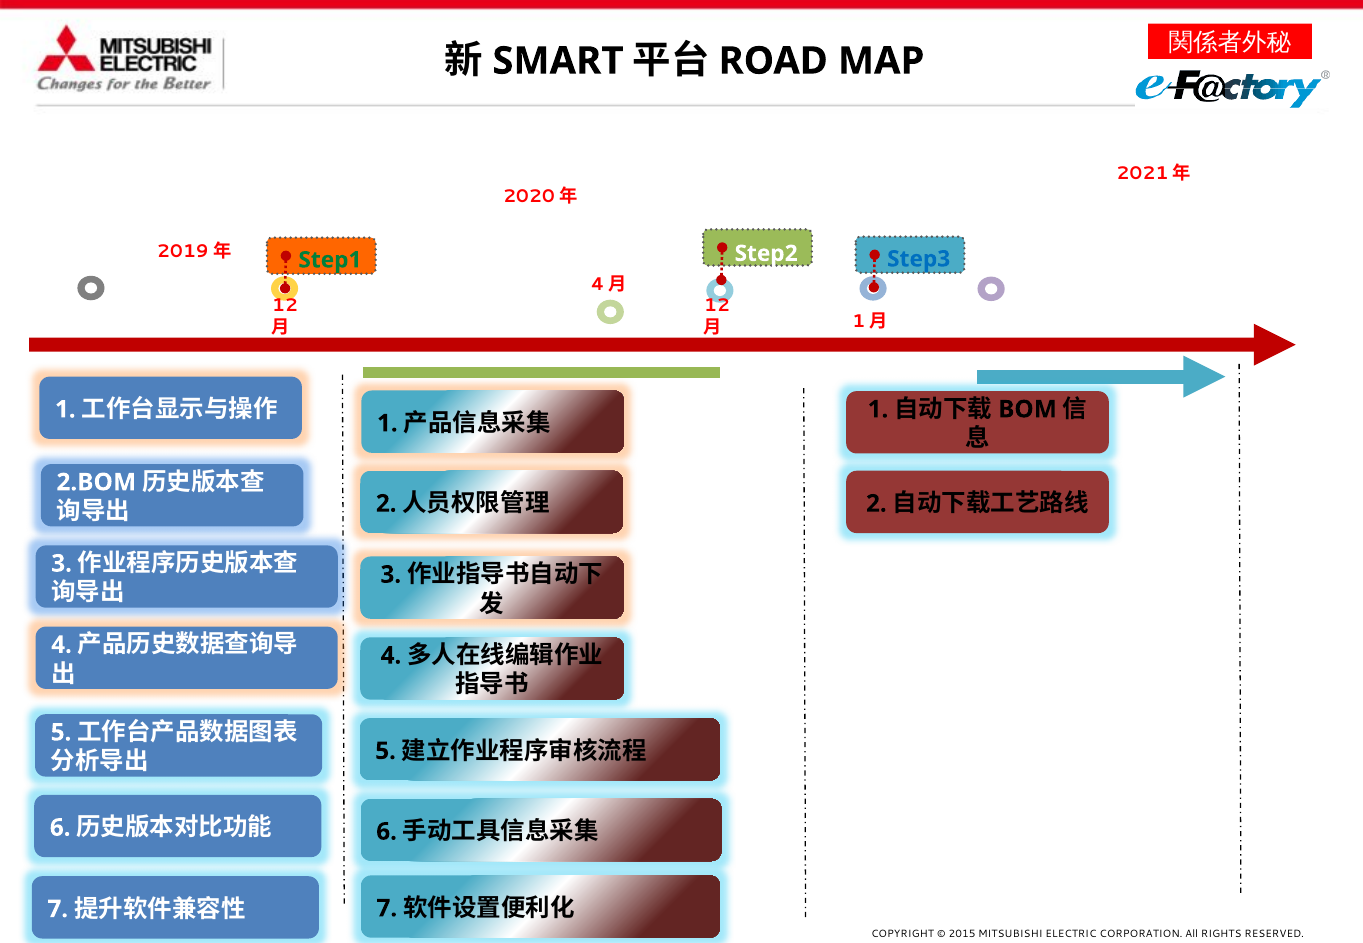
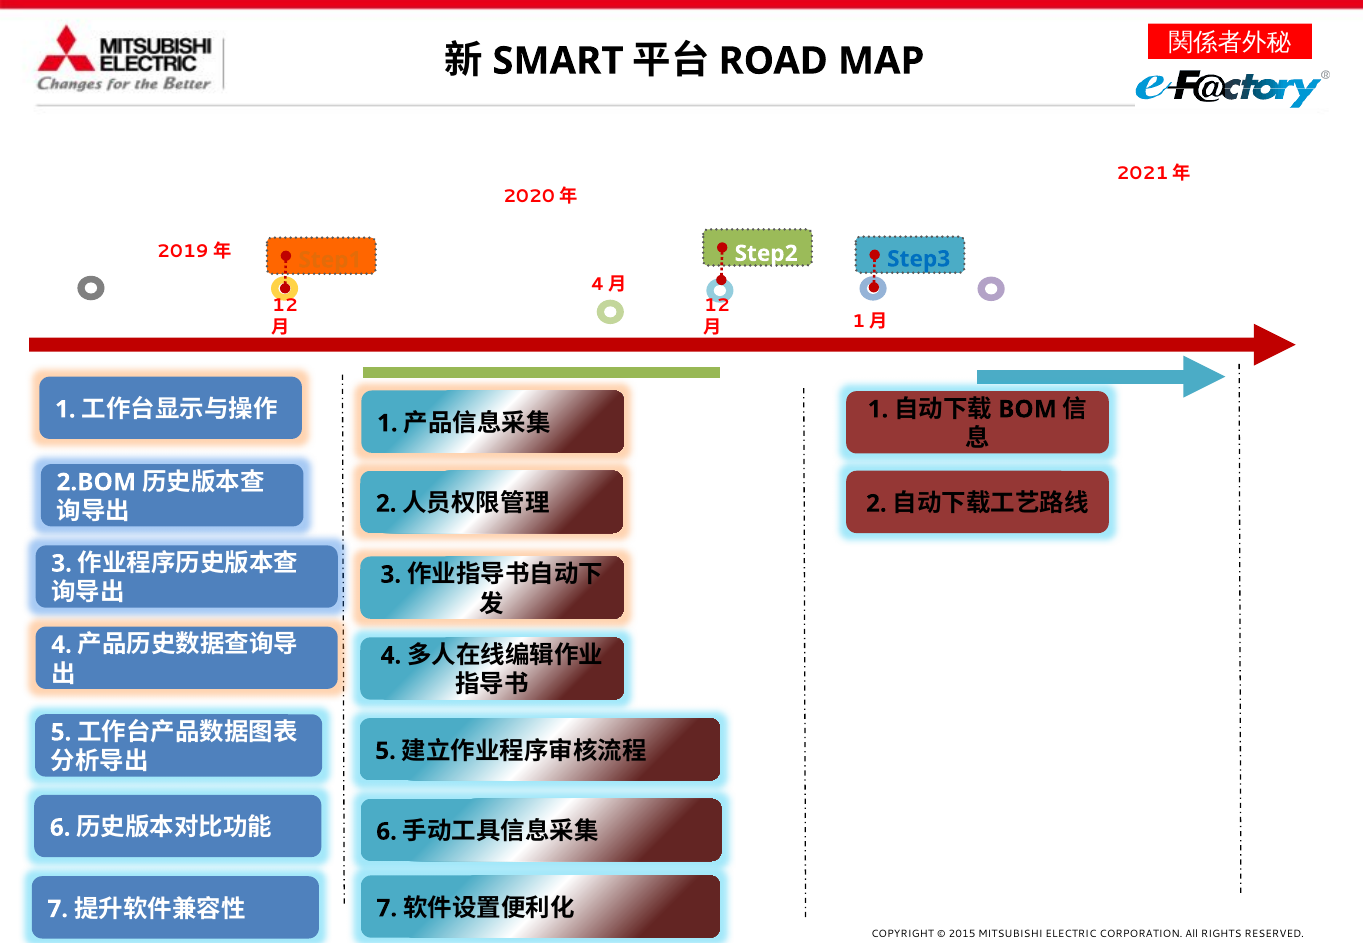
Step1 colour: green -> orange
